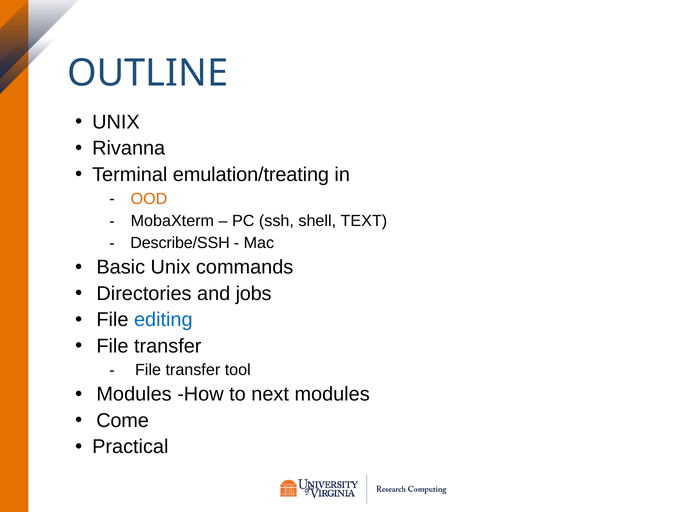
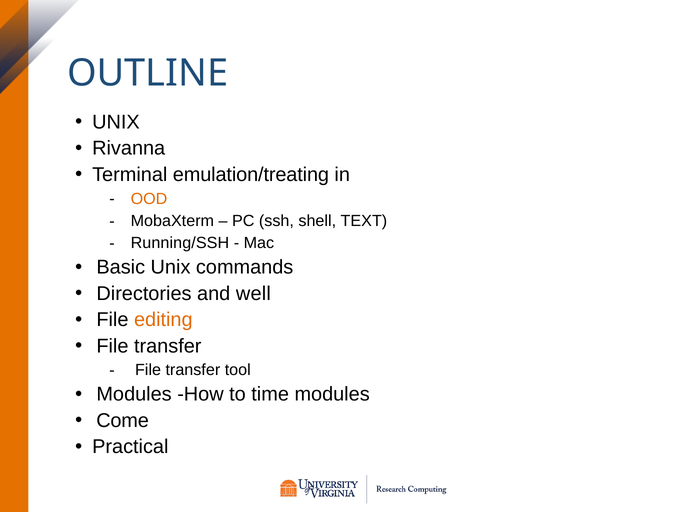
Describe/SSH: Describe/SSH -> Running/SSH
jobs: jobs -> well
editing colour: blue -> orange
next: next -> time
